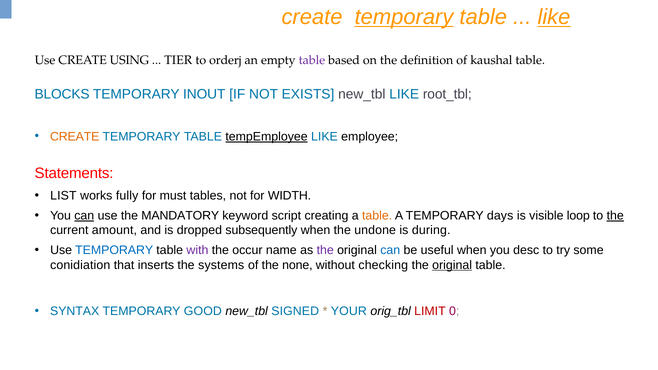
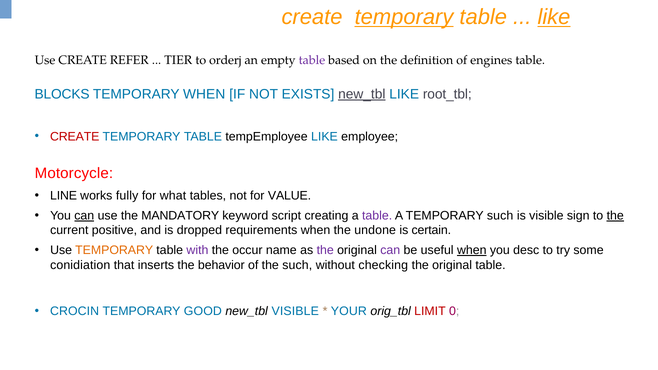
USING: USING -> REFER
kaushal: kaushal -> engines
TEMPORARY INOUT: INOUT -> WHEN
new_tbl at (362, 94) underline: none -> present
CREATE at (75, 137) colour: orange -> red
tempEmployee underline: present -> none
Statements: Statements -> Motorcycle
LIST: LIST -> LINE
must: must -> what
WIDTH: WIDTH -> VALUE
table at (377, 216) colour: orange -> purple
TEMPORARY days: days -> such
loop: loop -> sign
amount: amount -> positive
subsequently: subsequently -> requirements
during: during -> certain
TEMPORARY at (114, 250) colour: blue -> orange
can at (390, 250) colour: blue -> purple
when at (472, 250) underline: none -> present
systems: systems -> behavior
the none: none -> such
original at (452, 265) underline: present -> none
SYNTAX: SYNTAX -> CROCIN
new_tbl SIGNED: SIGNED -> VISIBLE
